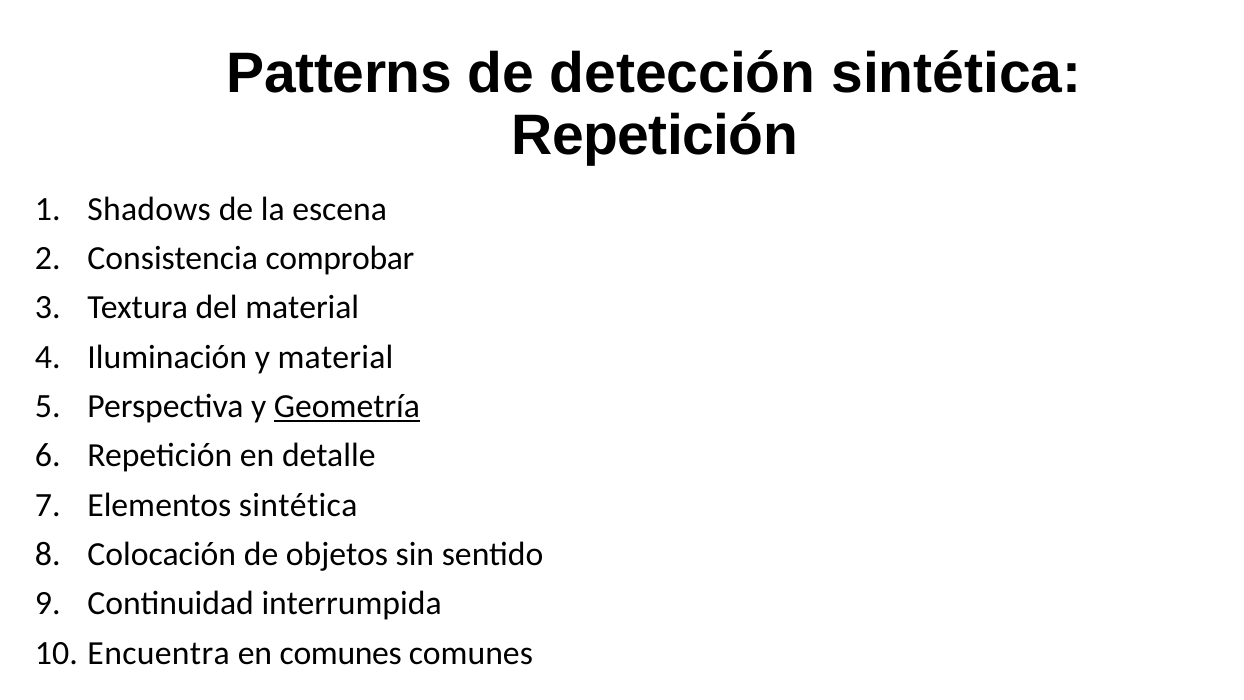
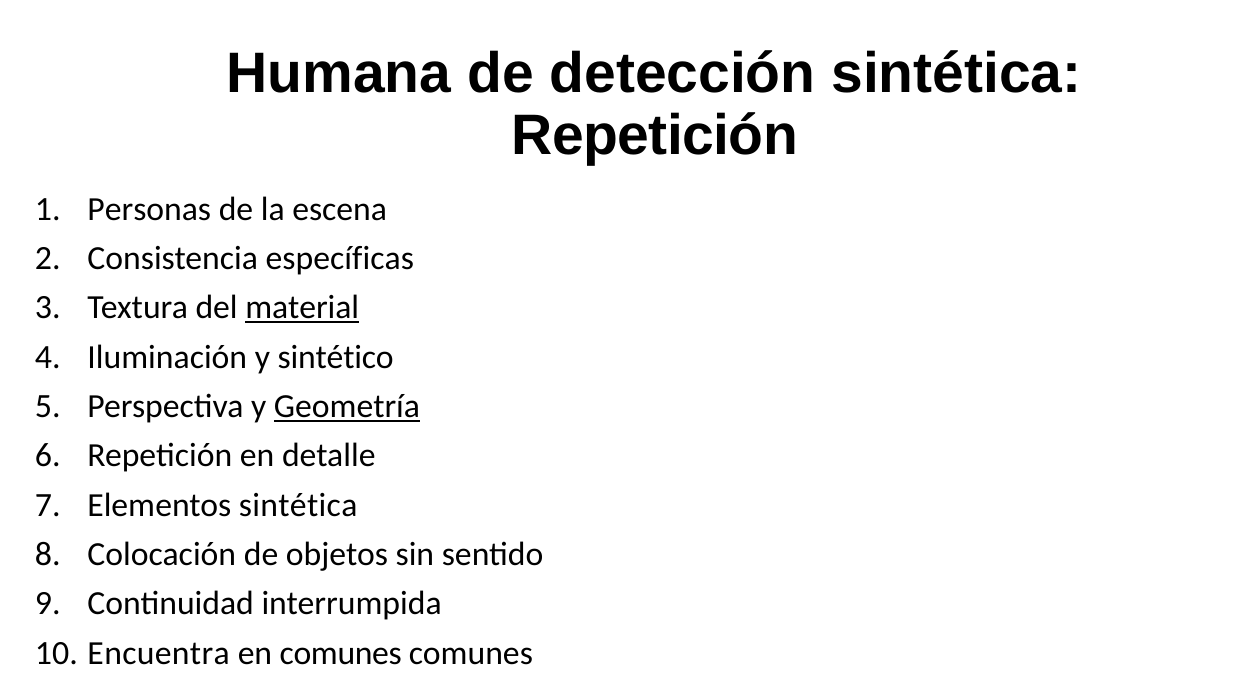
Patterns: Patterns -> Humana
Shadows: Shadows -> Personas
comprobar: comprobar -> específicas
material at (302, 308) underline: none -> present
y material: material -> sintético
